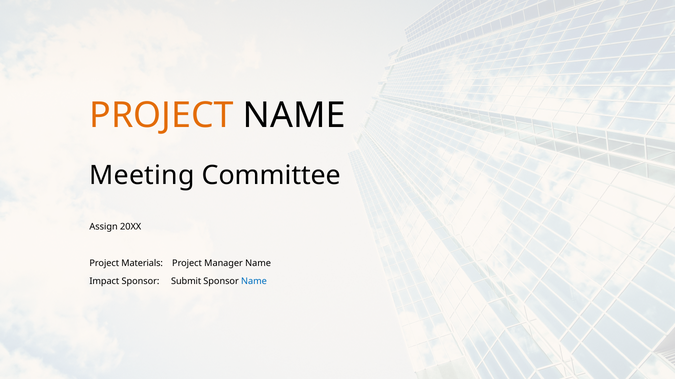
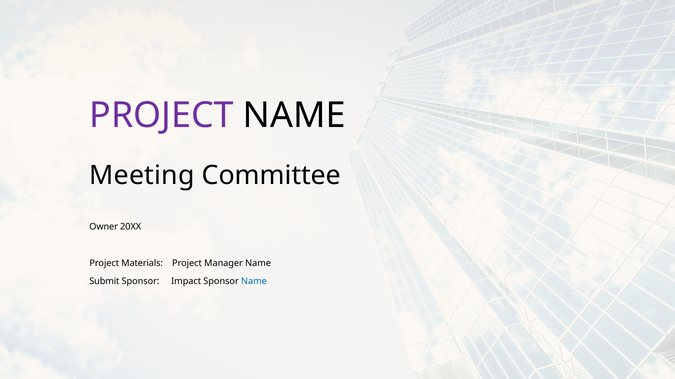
PROJECT at (162, 116) colour: orange -> purple
Assign: Assign -> Owner
Impact: Impact -> Submit
Submit: Submit -> Impact
